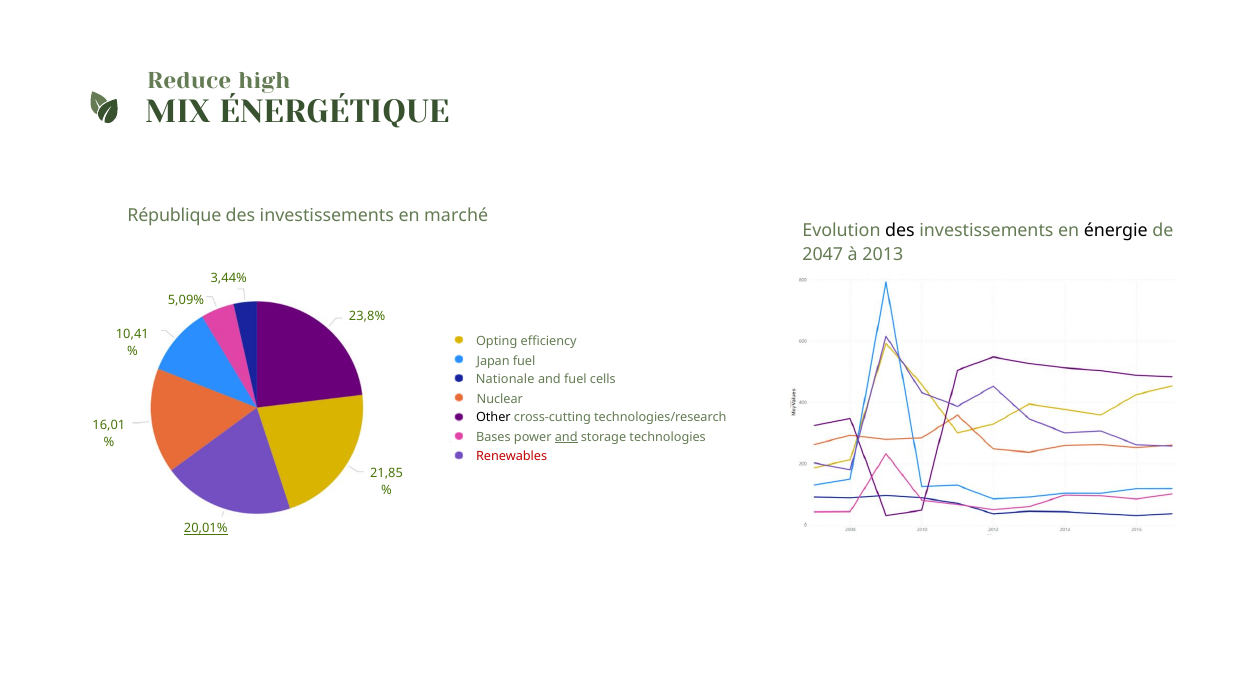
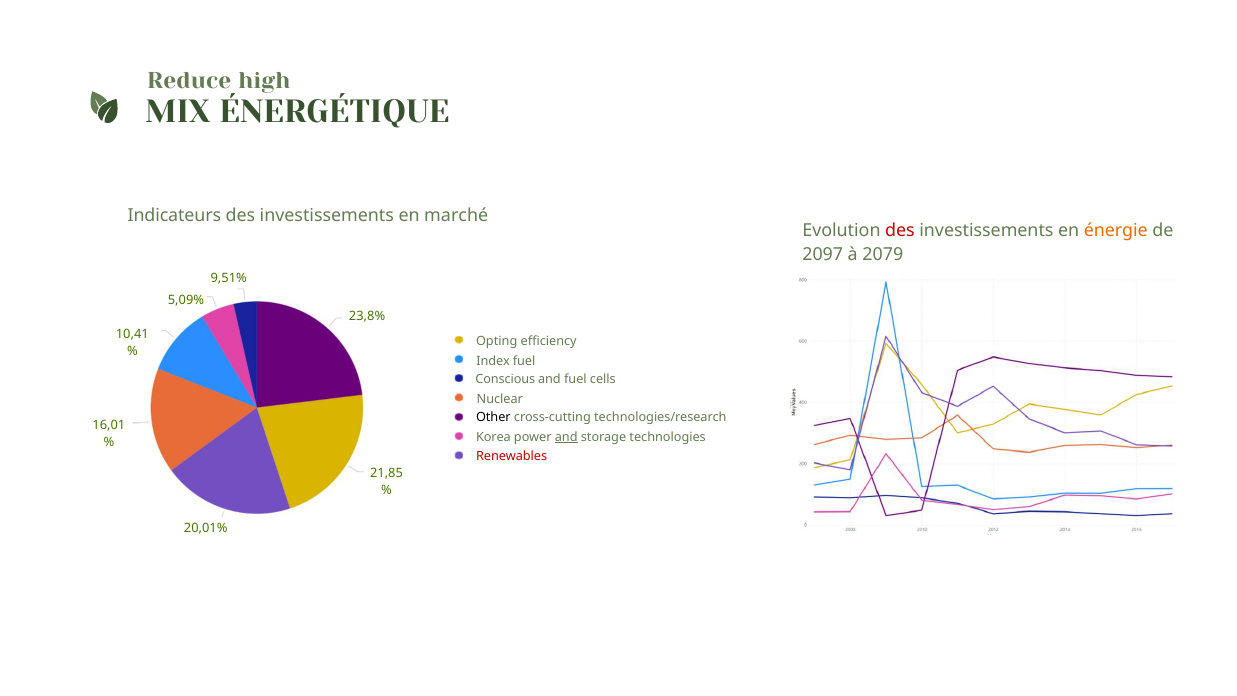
République: République -> Indicateurs
des at (900, 231) colour: black -> red
énergie colour: black -> orange
2047: 2047 -> 2097
2013: 2013 -> 2079
3,44%: 3,44% -> 9,51%
Japan: Japan -> Index
Nationale: Nationale -> Conscious
Bases: Bases -> Korea
20,01% underline: present -> none
